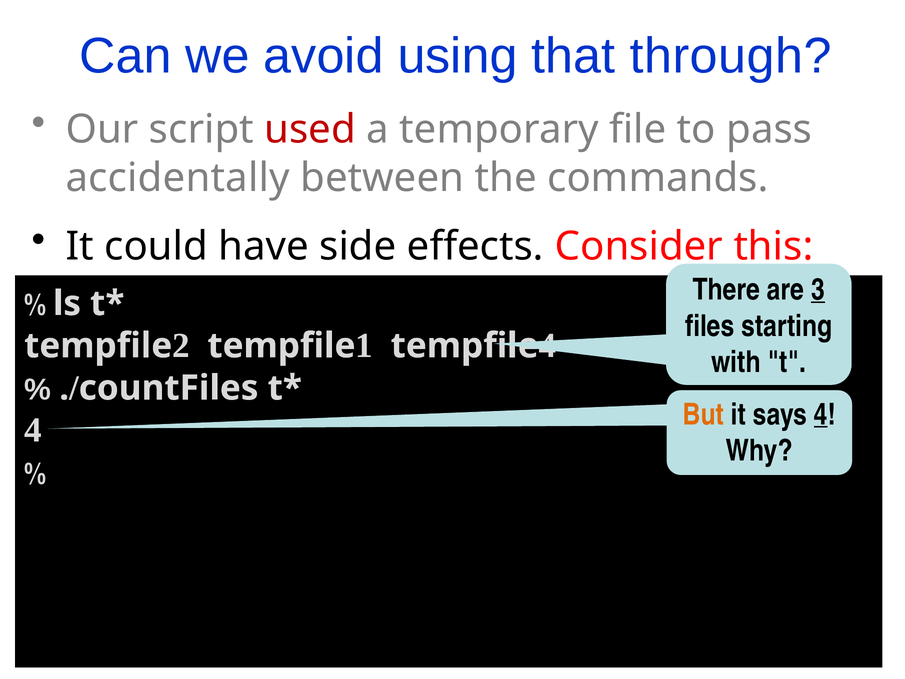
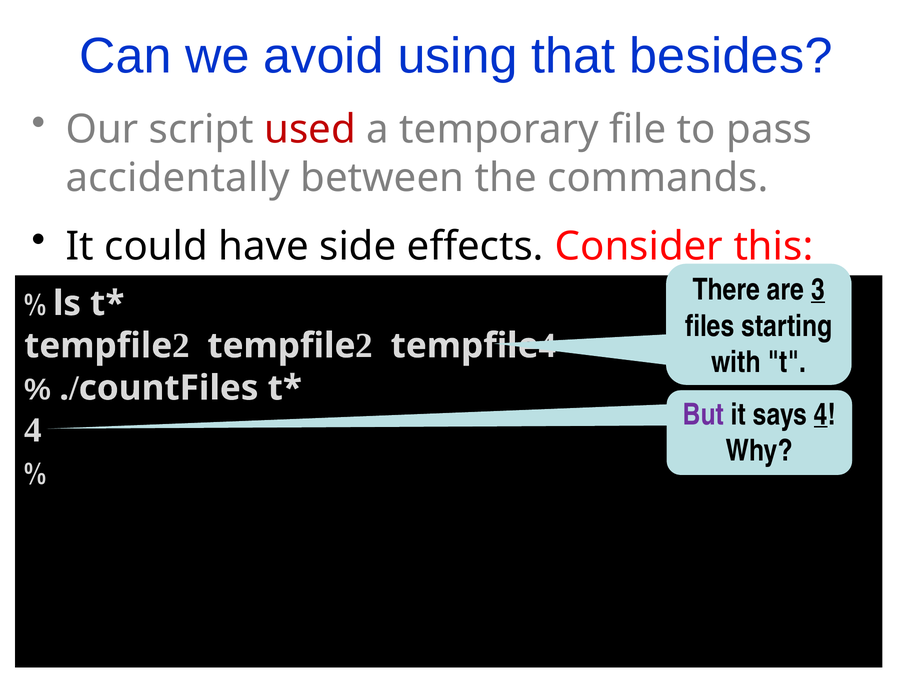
through: through -> besides
1 at (364, 346): 1 -> 2
But colour: orange -> purple
